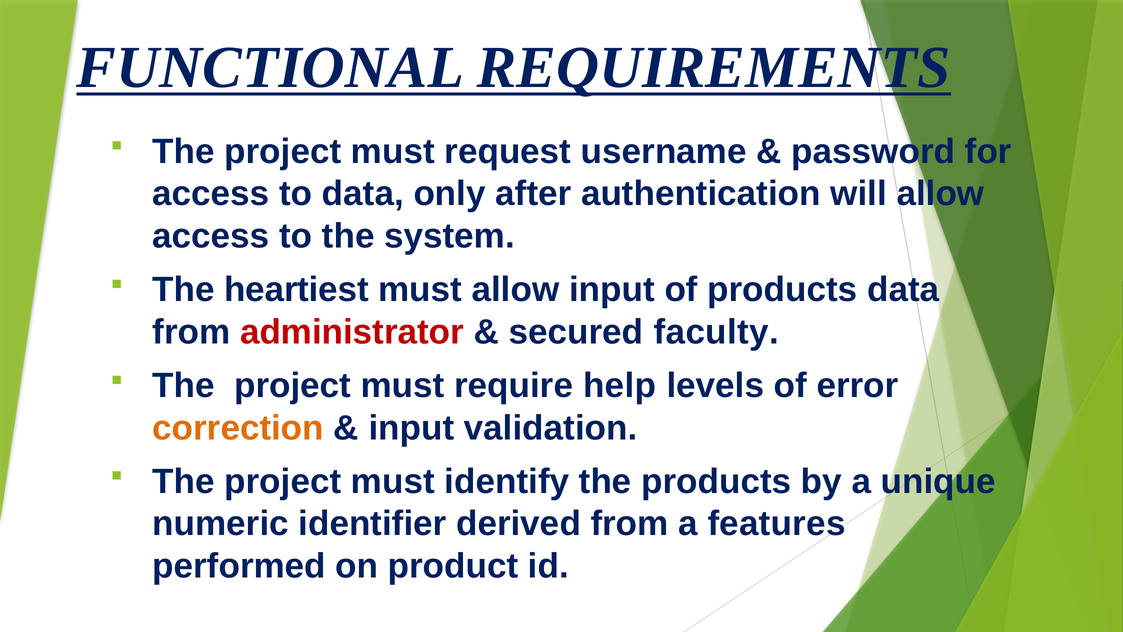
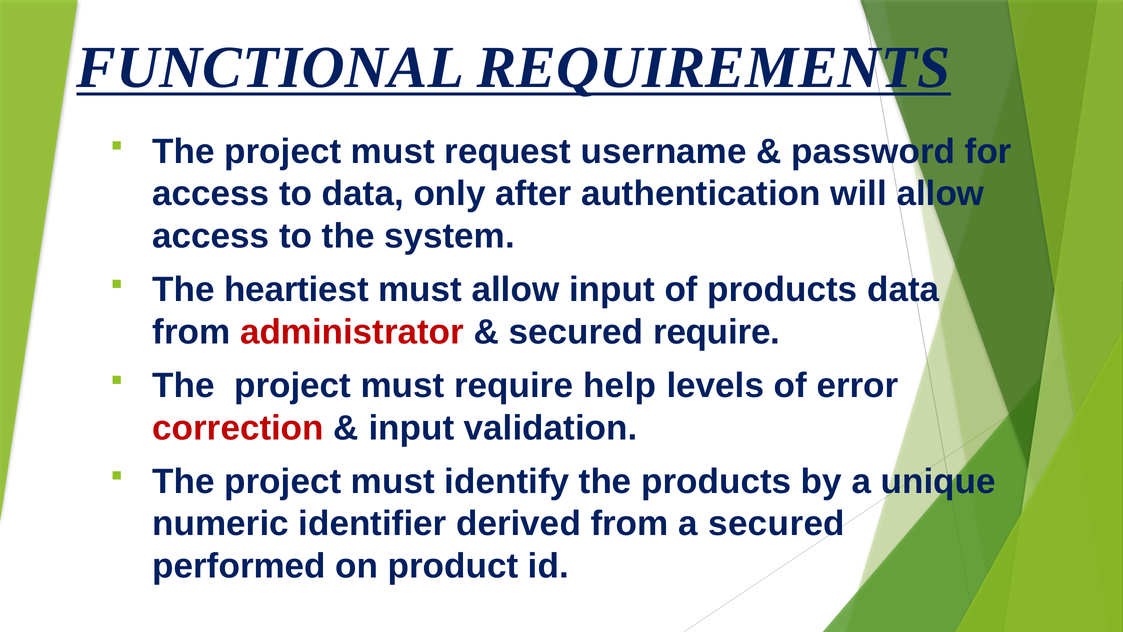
secured faculty: faculty -> require
correction colour: orange -> red
a features: features -> secured
